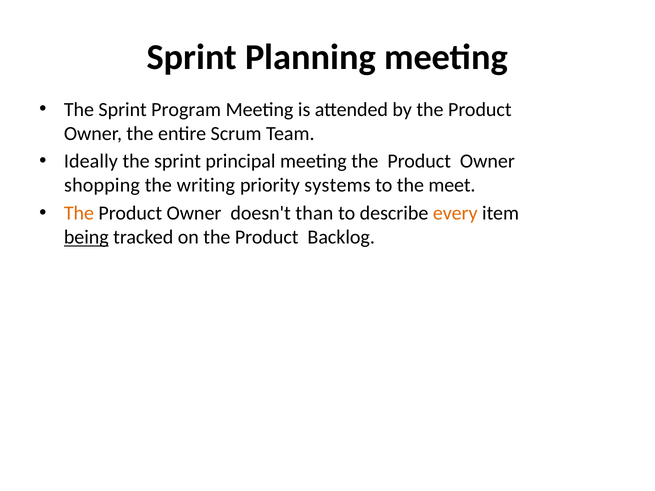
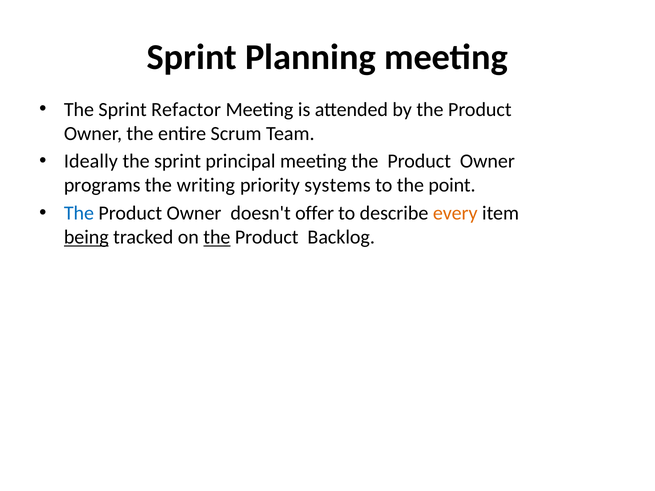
Program: Program -> Refactor
shopping: shopping -> programs
meet: meet -> point
The at (79, 213) colour: orange -> blue
than: than -> offer
the at (217, 238) underline: none -> present
